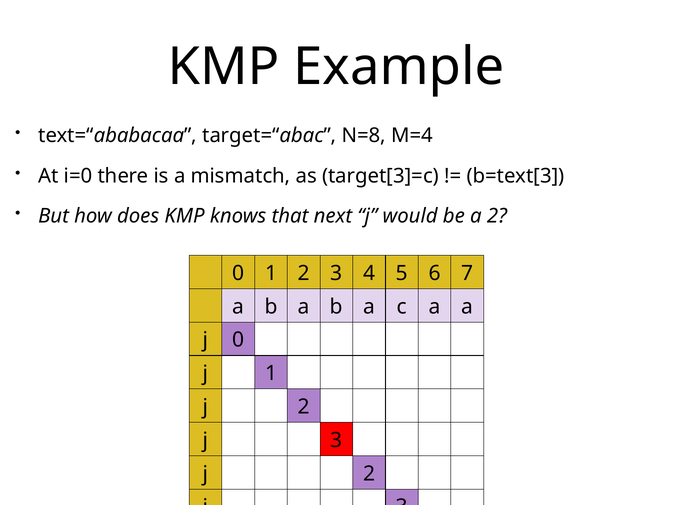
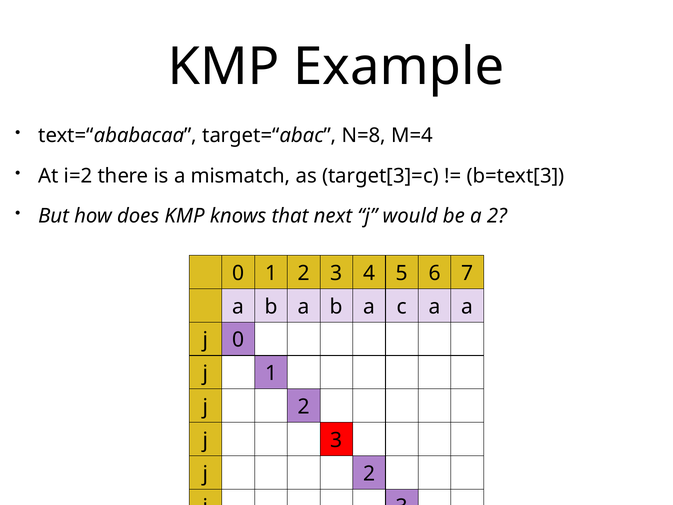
i=0: i=0 -> i=2
